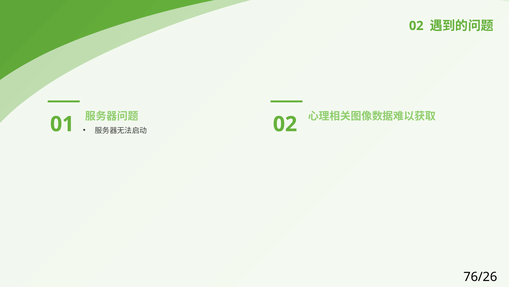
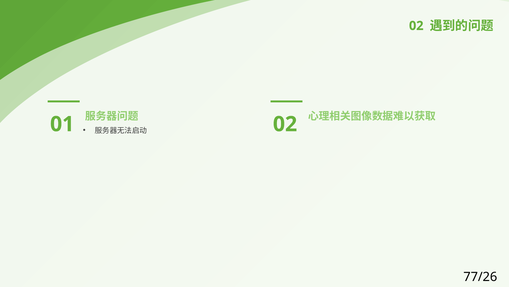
76/26: 76/26 -> 77/26
